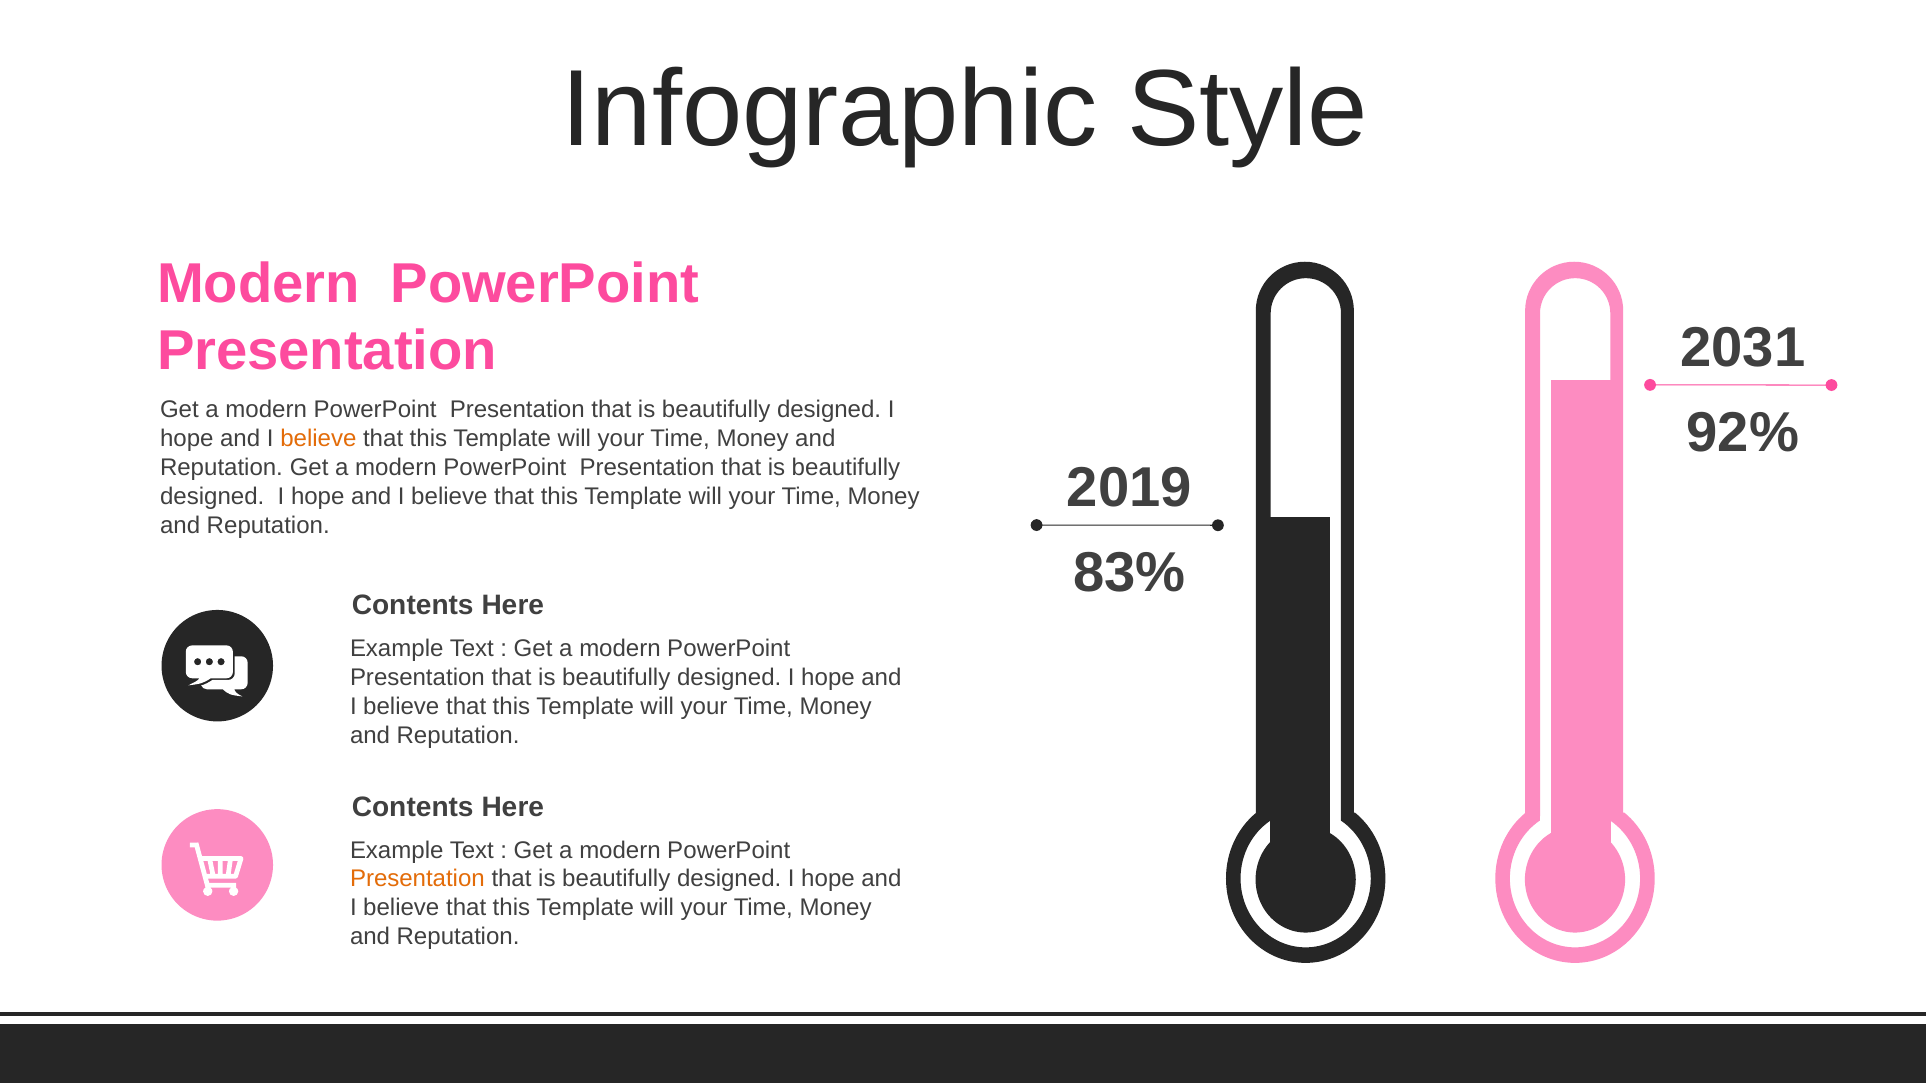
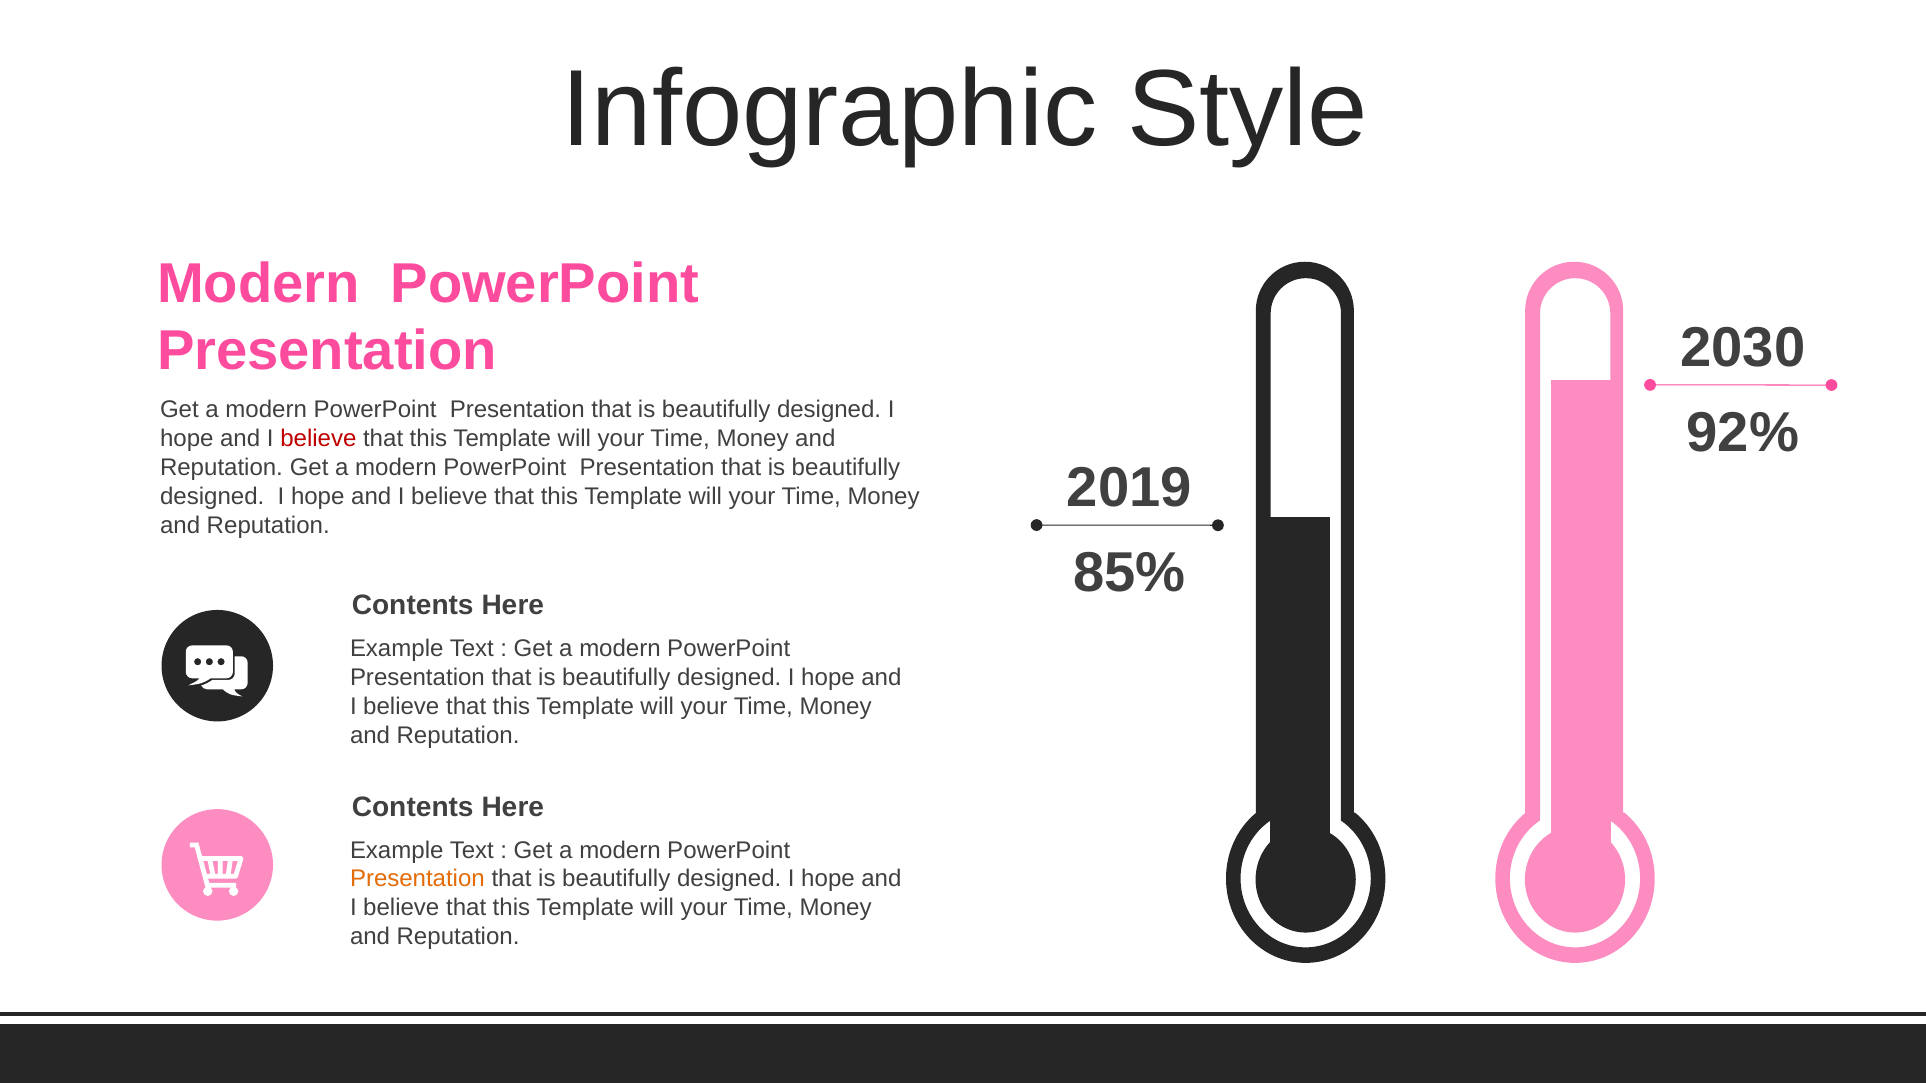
2031: 2031 -> 2030
believe at (318, 439) colour: orange -> red
83%: 83% -> 85%
